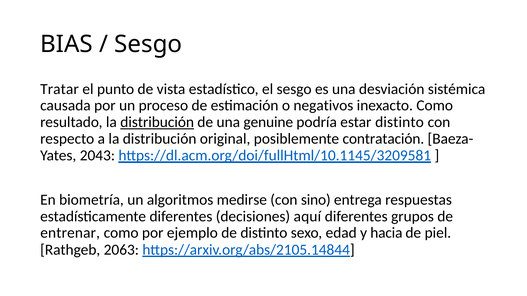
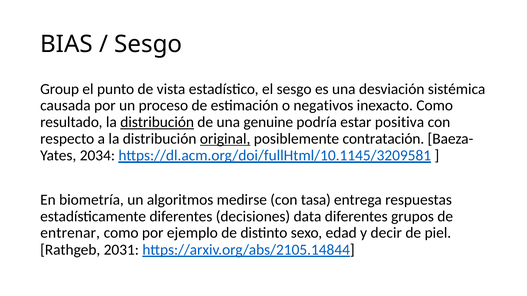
Tratar: Tratar -> Group
estar distinto: distinto -> positiva
original underline: none -> present
2043: 2043 -> 2034
sino: sino -> tasa
aquí: aquí -> data
hacia: hacia -> decir
2063: 2063 -> 2031
